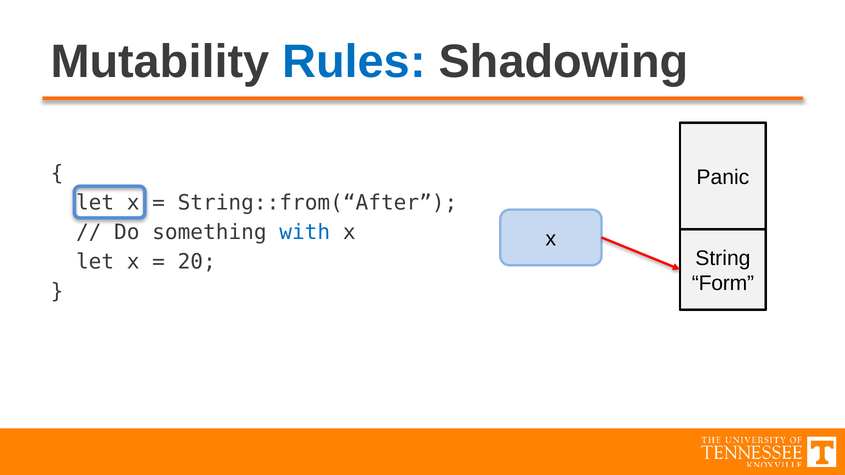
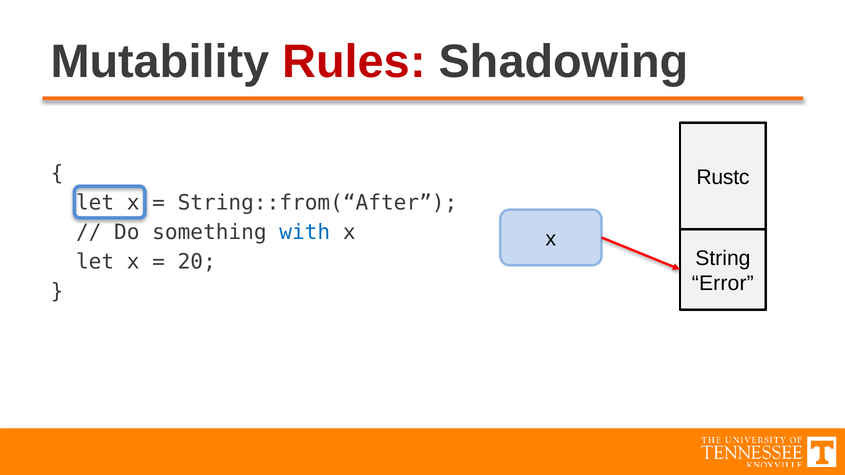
Rules colour: blue -> red
Panic: Panic -> Rustc
Form: Form -> Error
